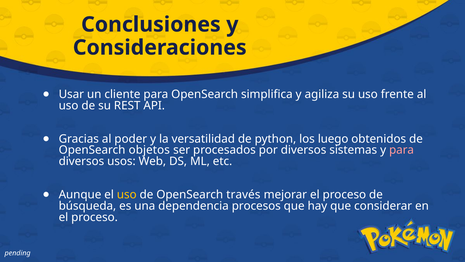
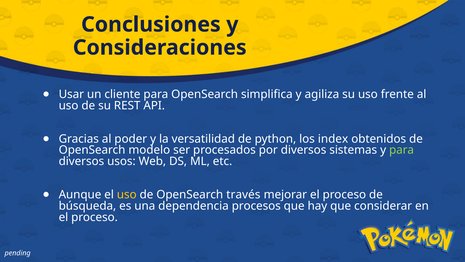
luego: luego -> index
objetos: objetos -> modelo
para at (402, 150) colour: pink -> light green
